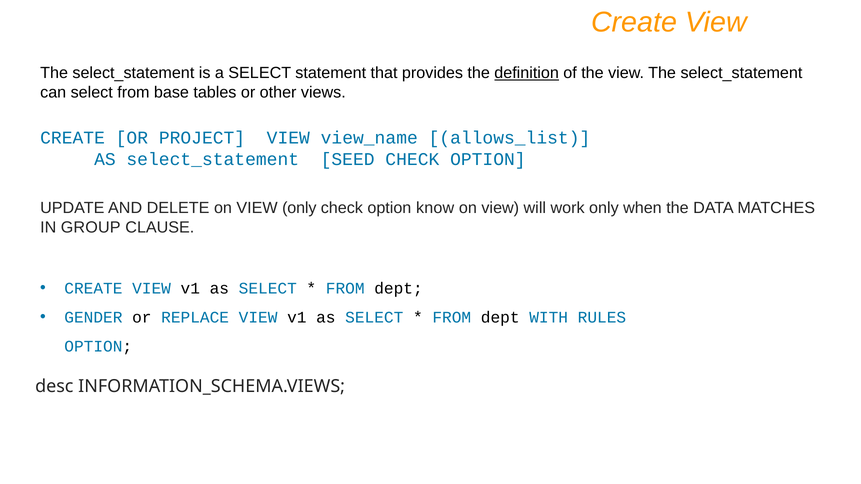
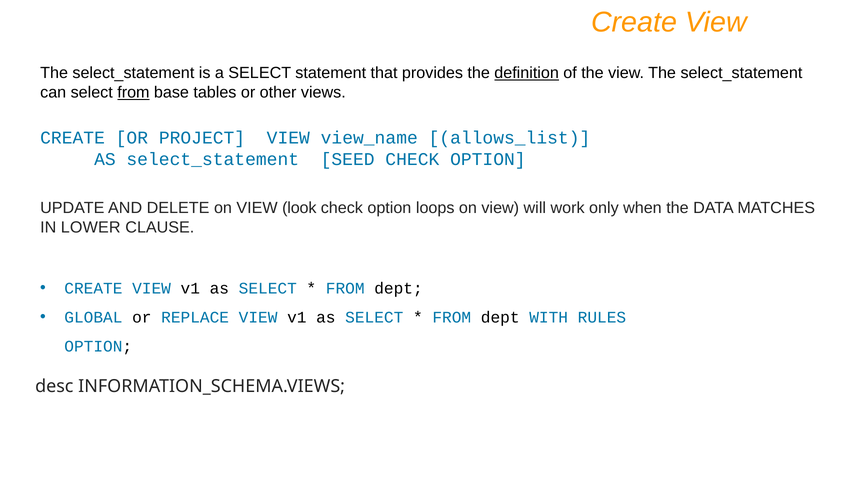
from at (133, 93) underline: none -> present
VIEW only: only -> look
know: know -> loops
GROUP: GROUP -> LOWER
GENDER: GENDER -> GLOBAL
